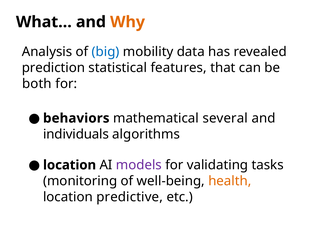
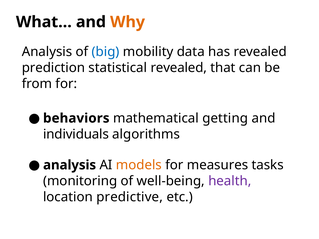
statistical features: features -> revealed
both: both -> from
several: several -> getting
location at (70, 165): location -> analysis
models colour: purple -> orange
validating: validating -> measures
health colour: orange -> purple
